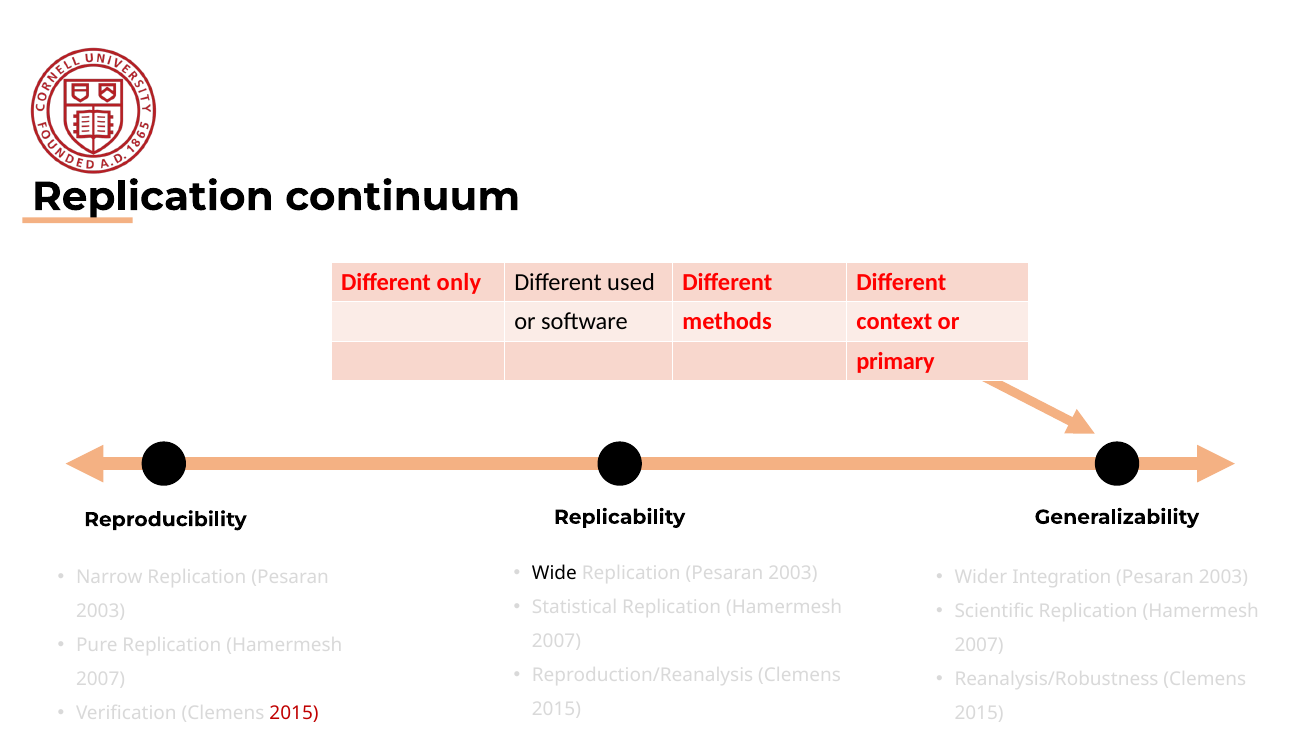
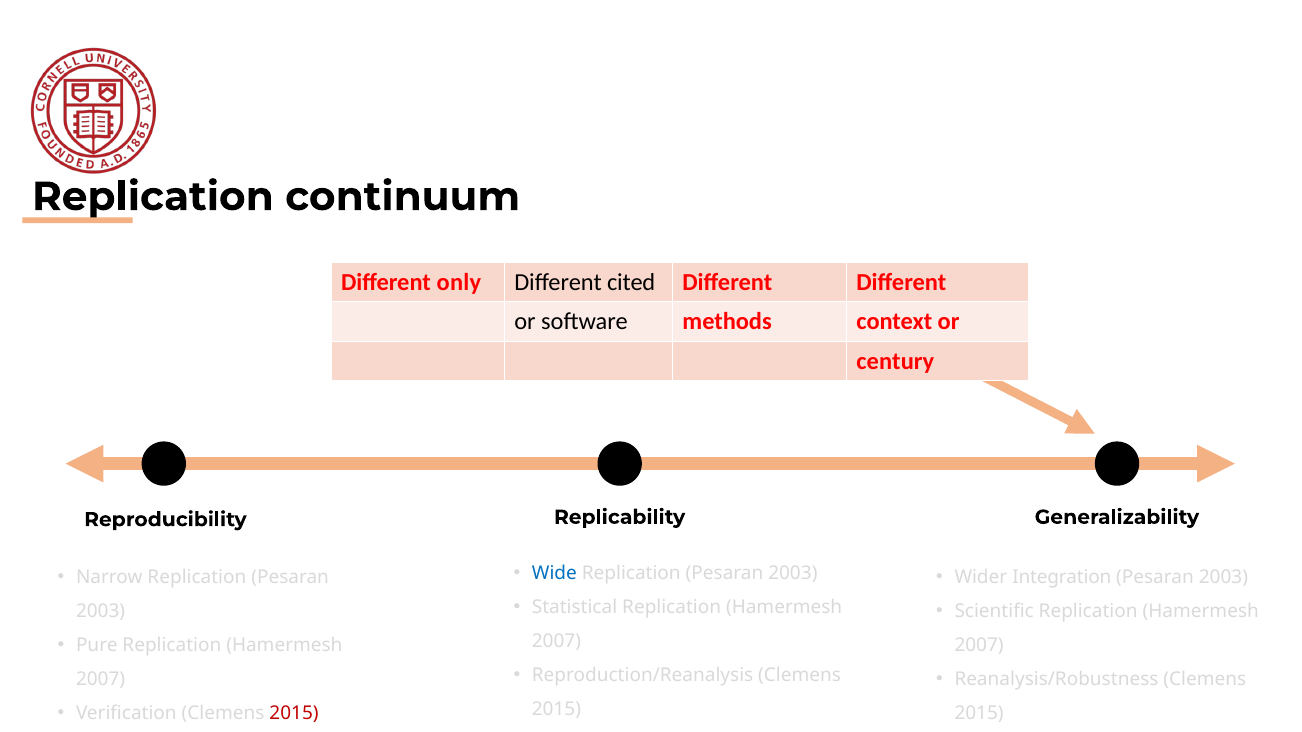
used: used -> cited
primary: primary -> century
Wide colour: black -> blue
